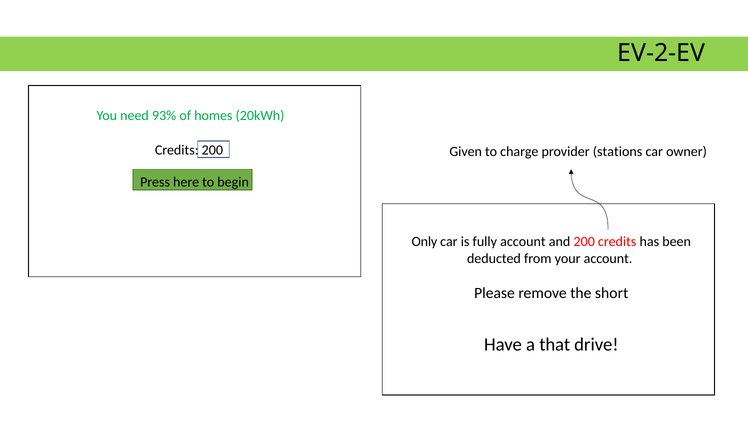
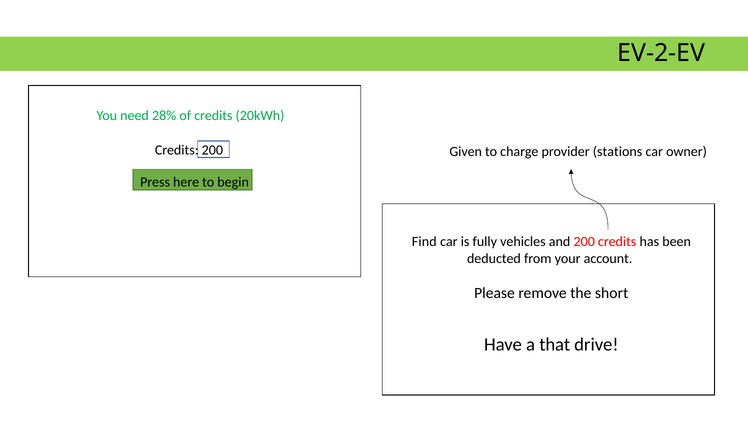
93%: 93% -> 28%
of homes: homes -> credits
Only: Only -> Find
fully account: account -> vehicles
